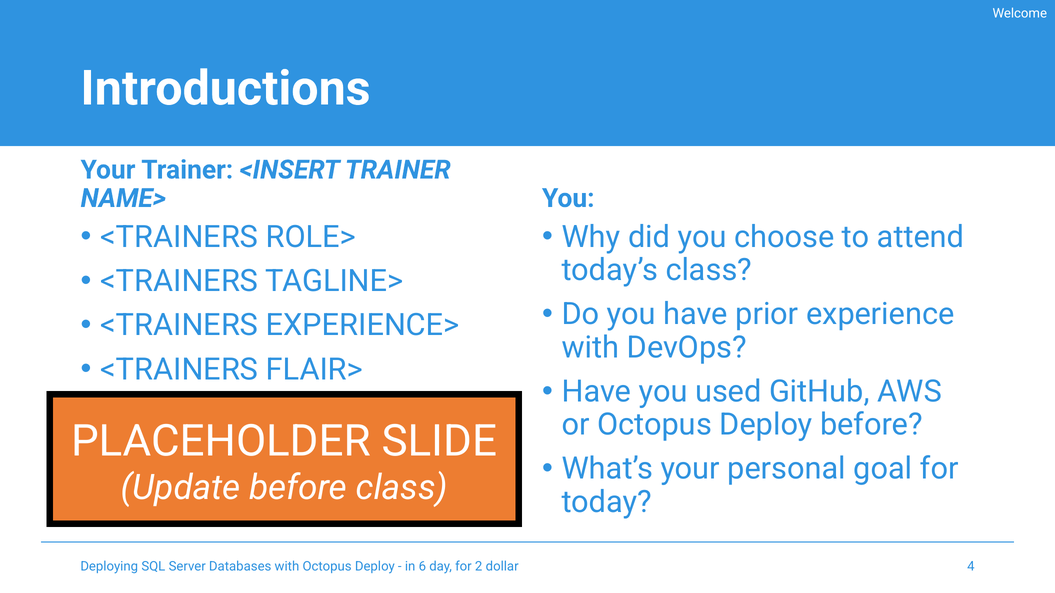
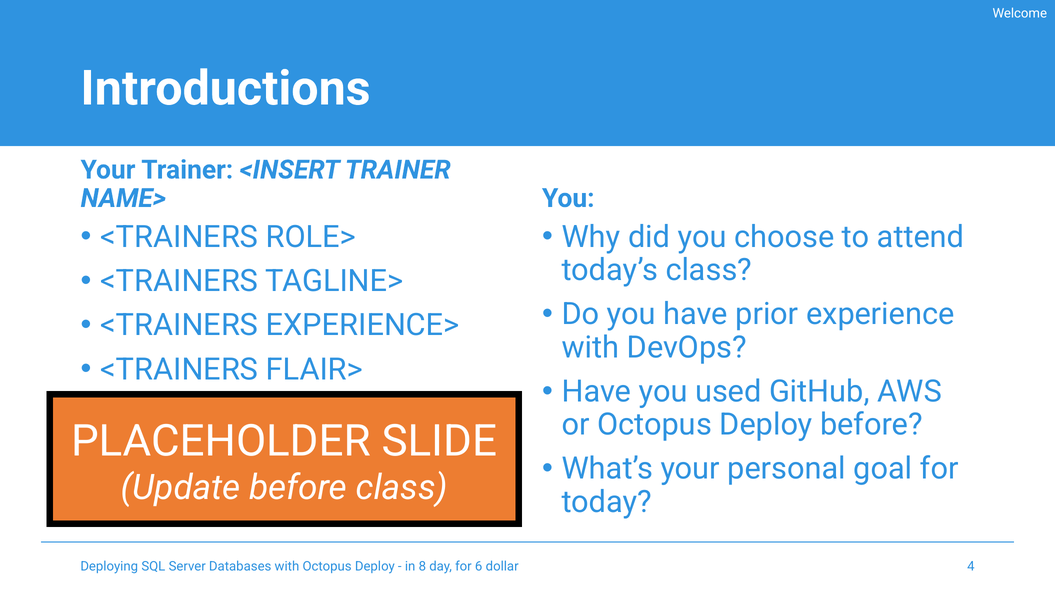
6: 6 -> 8
2: 2 -> 6
